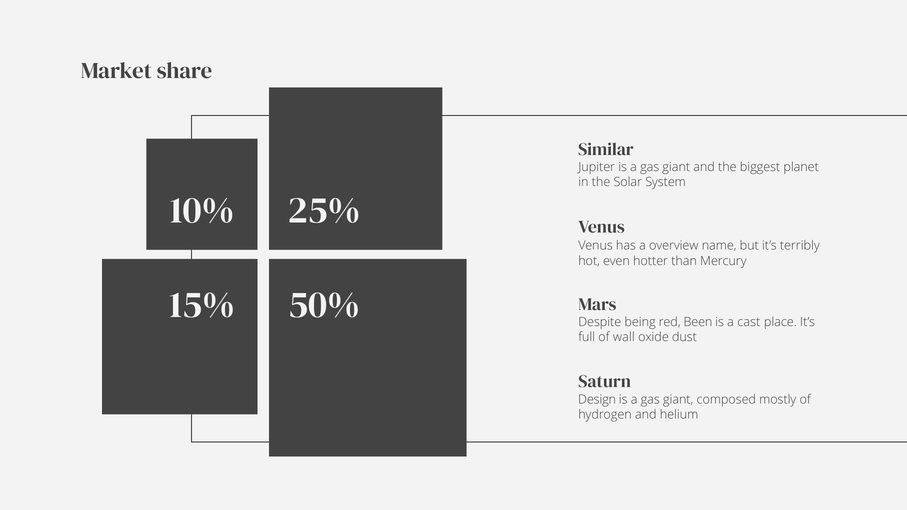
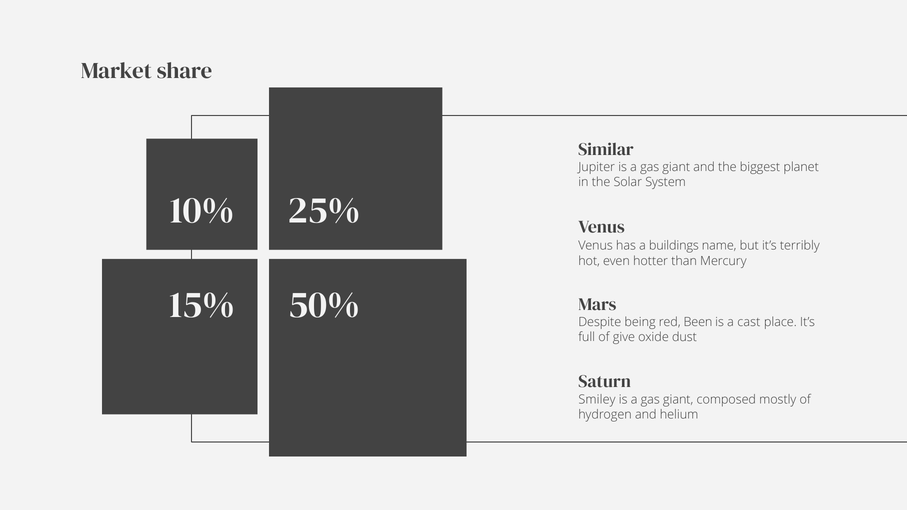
overview: overview -> buildings
wall: wall -> give
Design: Design -> Smiley
